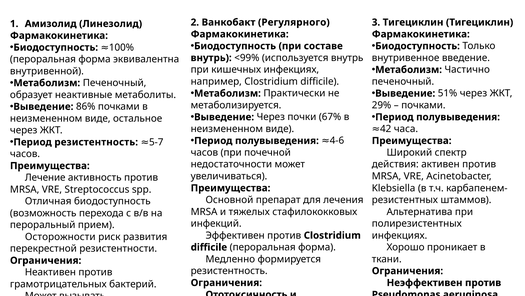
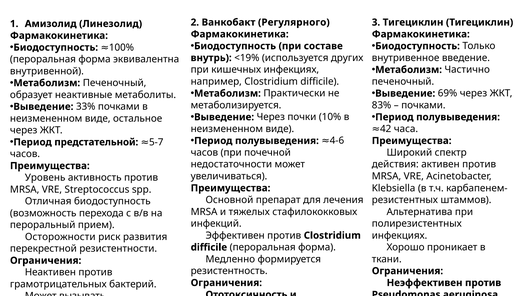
<99%: <99% -> <19%
используется внутрь: внутрь -> других
51%: 51% -> 69%
86%: 86% -> 33%
29%: 29% -> 83%
67%: 67% -> 10%
Период резистентность: резистентность -> предстательной
Лечение: Лечение -> Уровень
